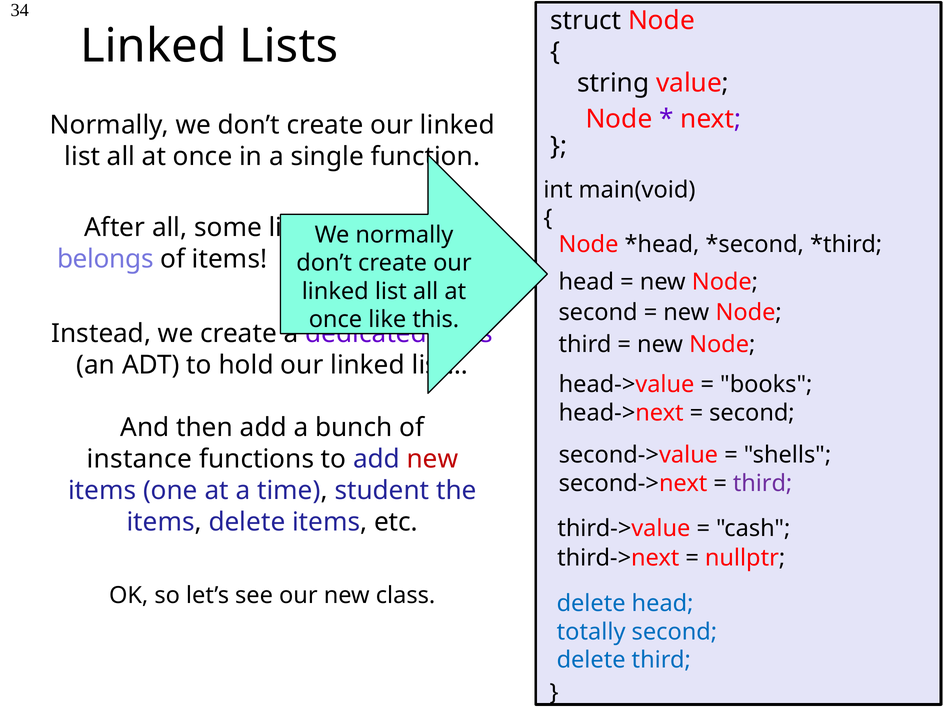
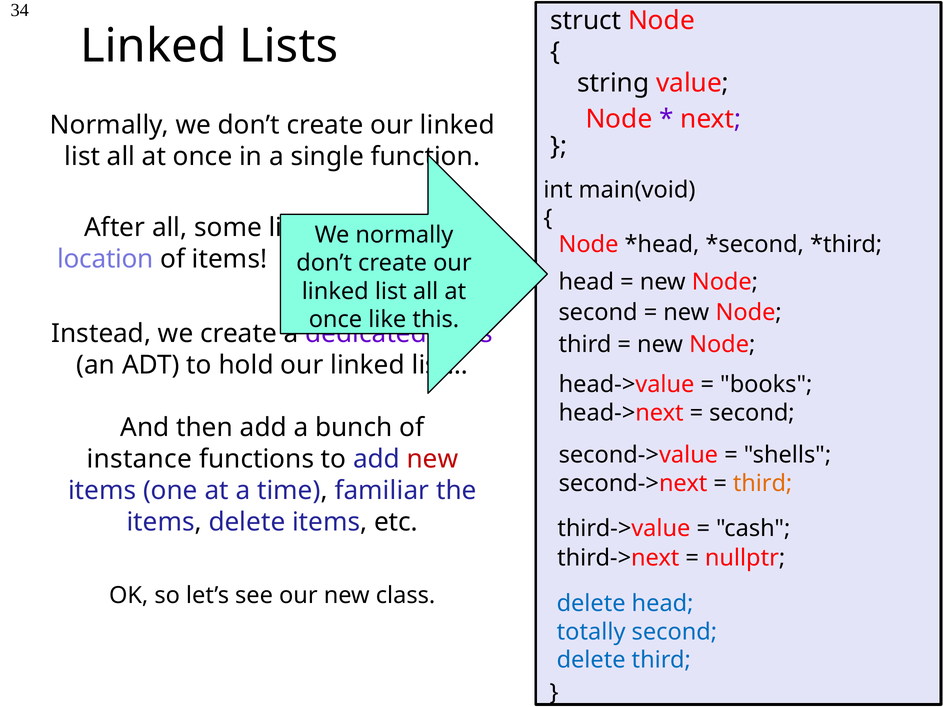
belongs: belongs -> location
third at (763, 484) colour: purple -> orange
student: student -> familiar
